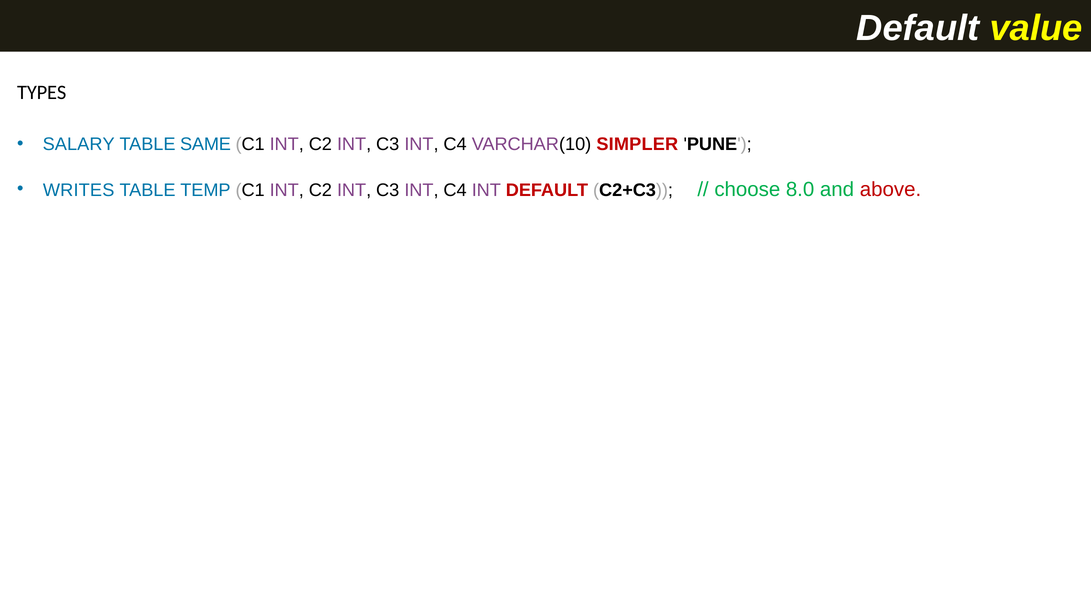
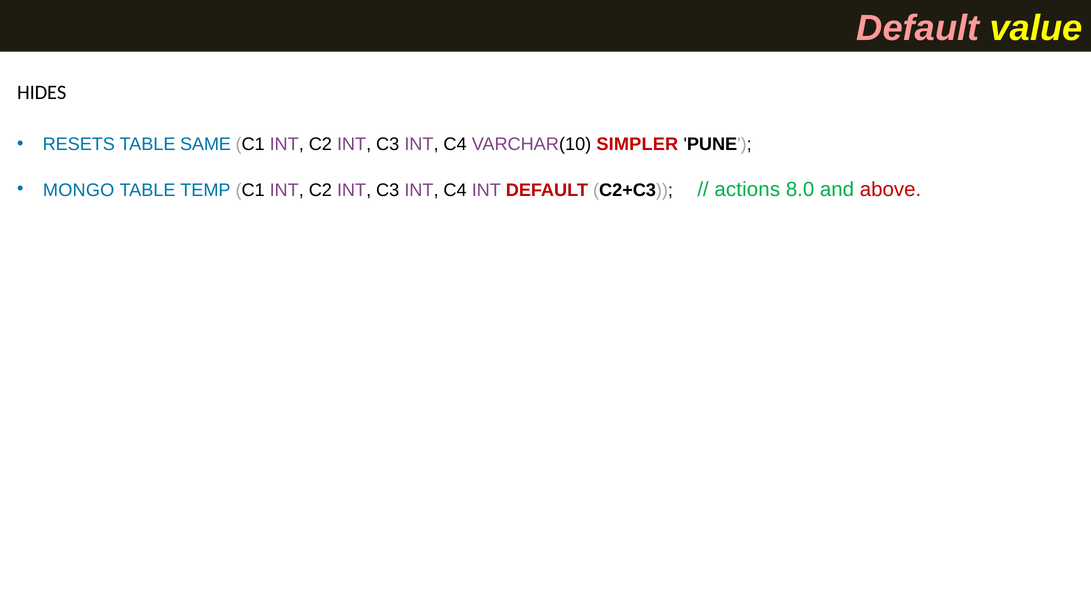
Default at (918, 28) colour: white -> pink
TYPES: TYPES -> HIDES
SALARY: SALARY -> RESETS
WRITES: WRITES -> MONGO
choose: choose -> actions
